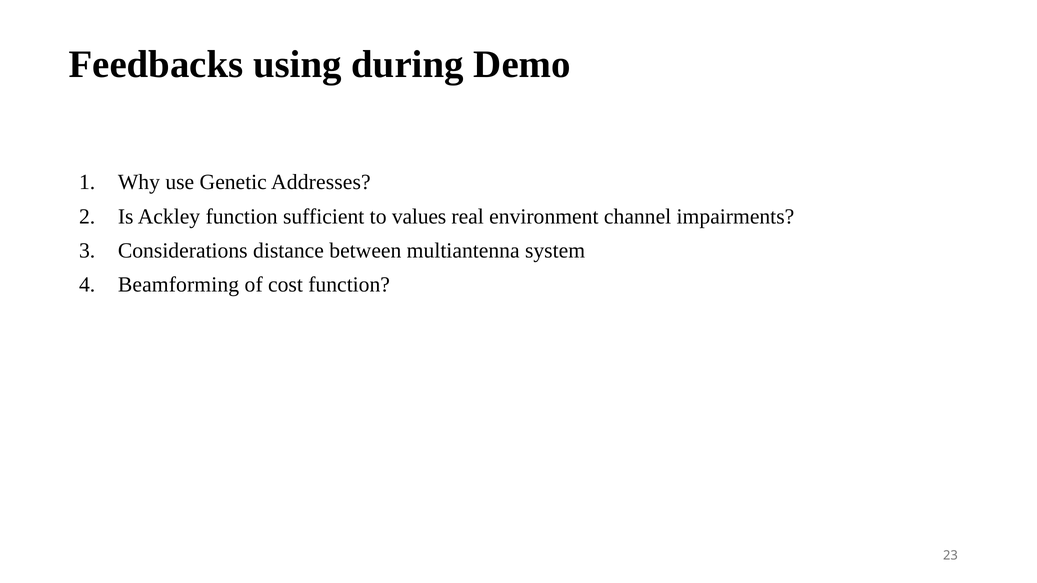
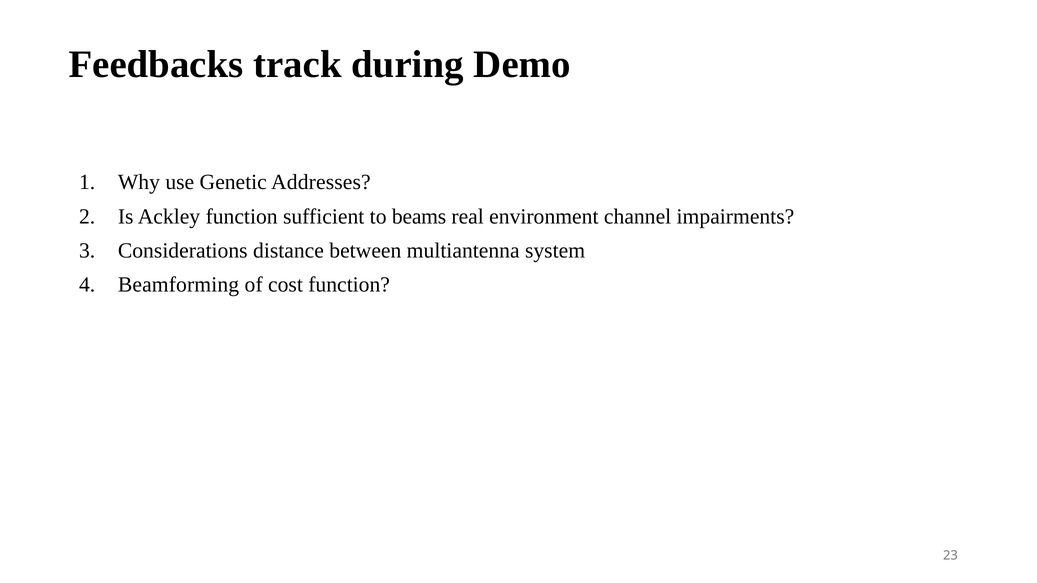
using: using -> track
values: values -> beams
